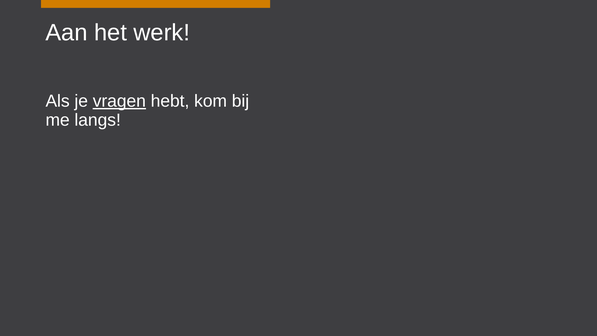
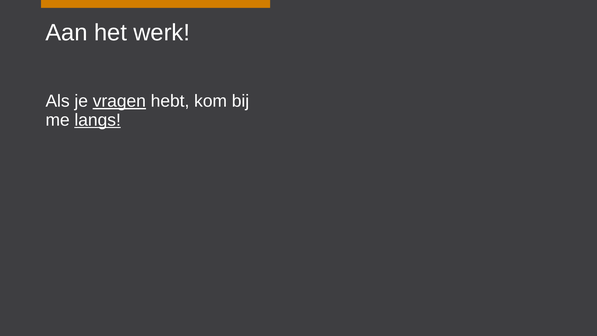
langs underline: none -> present
